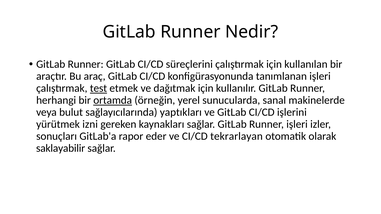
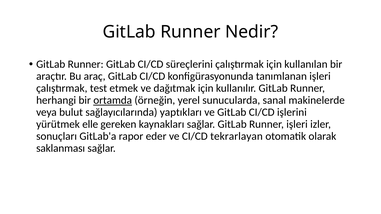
test underline: present -> none
izni: izni -> elle
saklayabilir: saklayabilir -> saklanması
